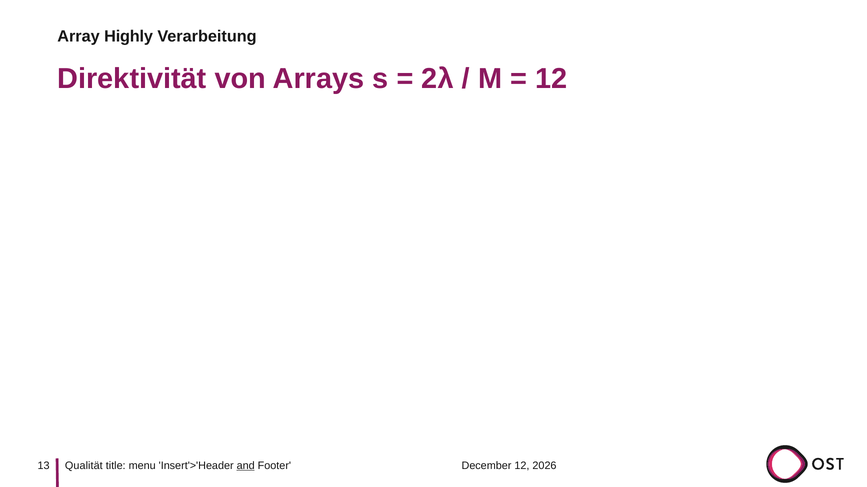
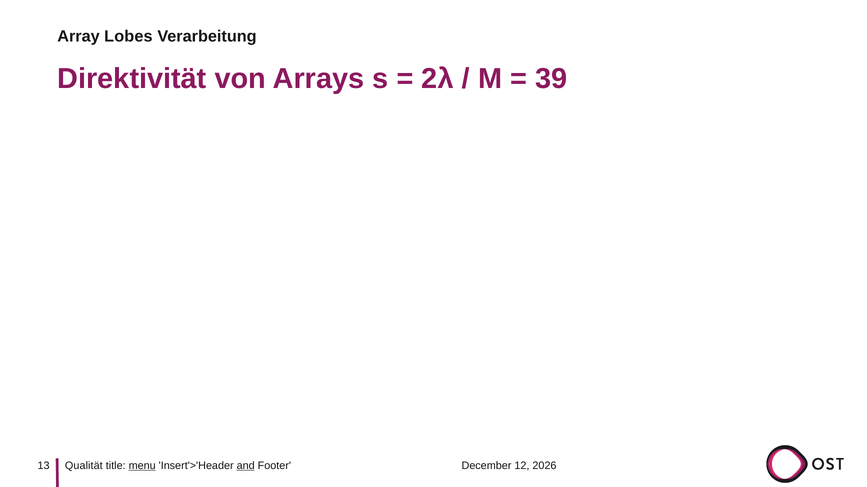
Highly: Highly -> Lobes
12 at (551, 79): 12 -> 39
menu underline: none -> present
